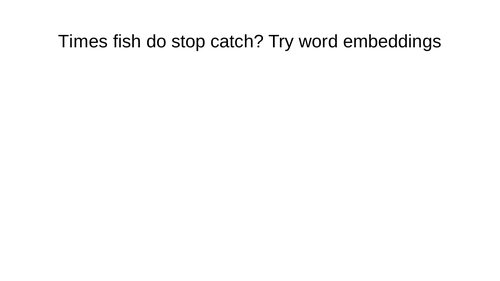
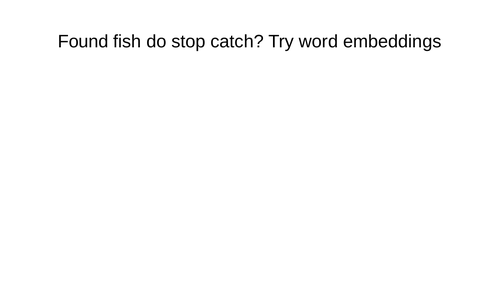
Times: Times -> Found
